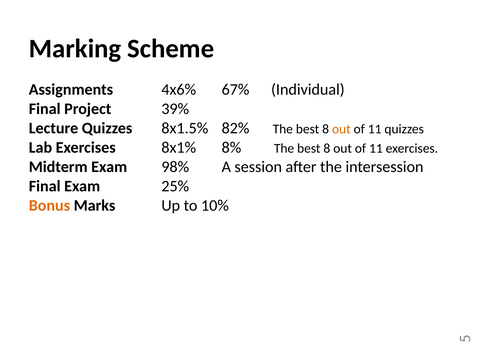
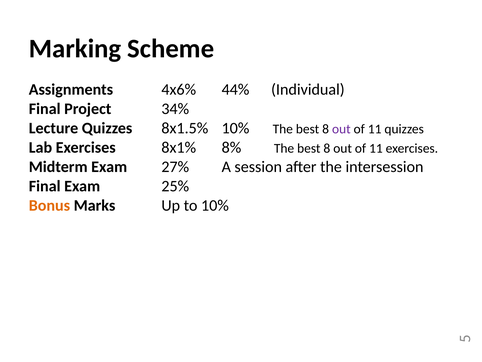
67%: 67% -> 44%
39%: 39% -> 34%
8x1.5% 82%: 82% -> 10%
out at (341, 129) colour: orange -> purple
98%: 98% -> 27%
